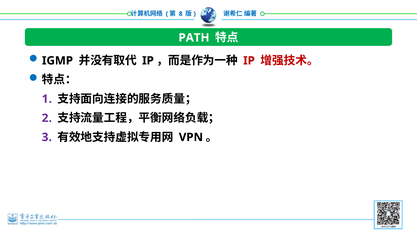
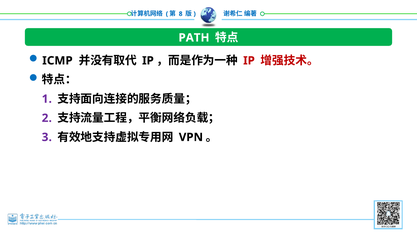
IGMP: IGMP -> ICMP
